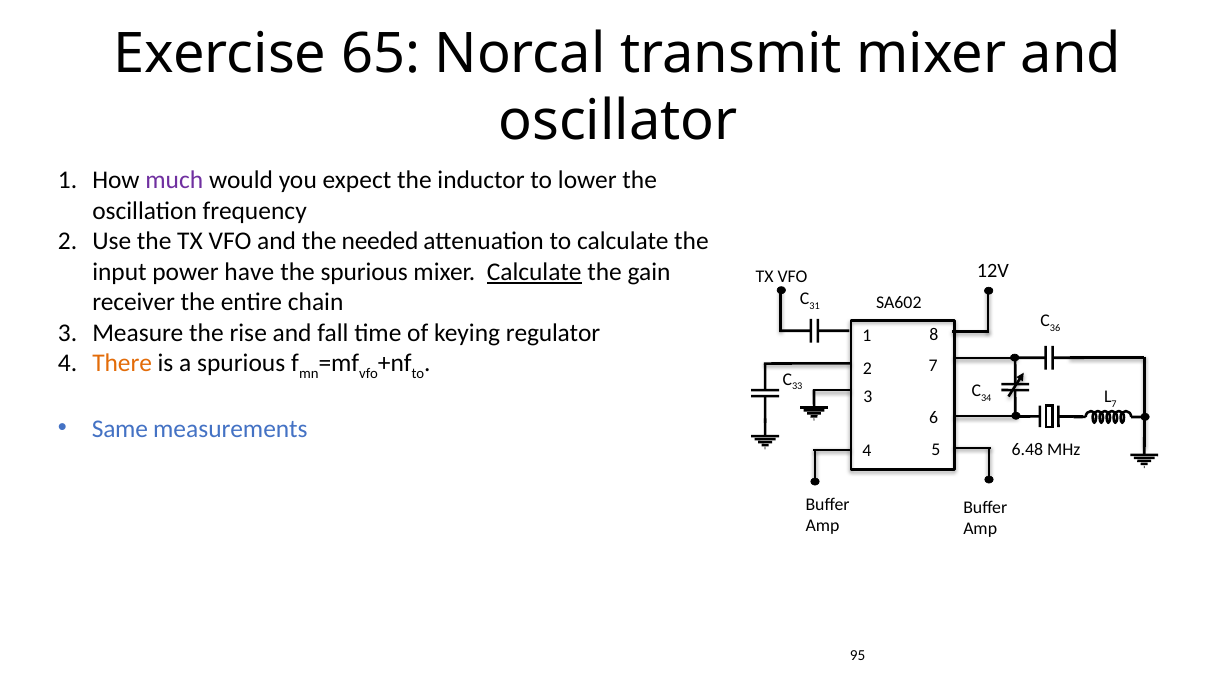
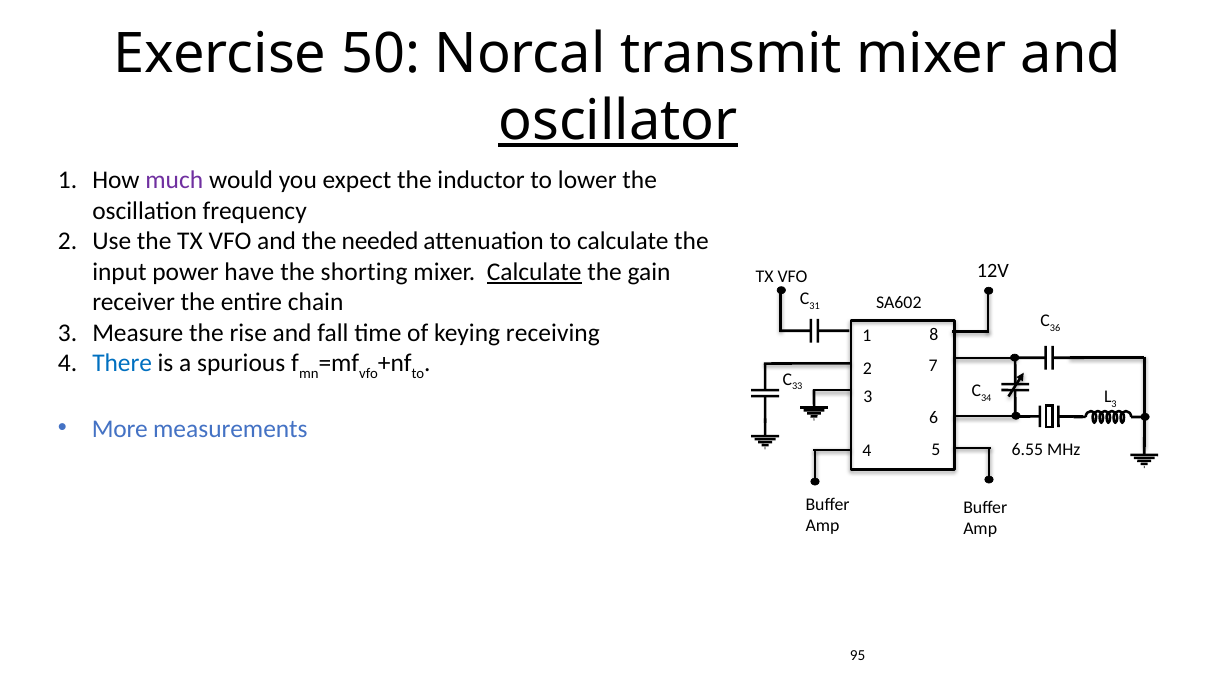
65: 65 -> 50
oscillator underline: none -> present
the spurious: spurious -> shorting
regulator: regulator -> receiving
There colour: orange -> blue
7 at (1114, 404): 7 -> 3
Same: Same -> More
6.48: 6.48 -> 6.55
